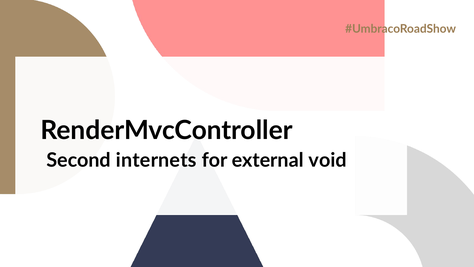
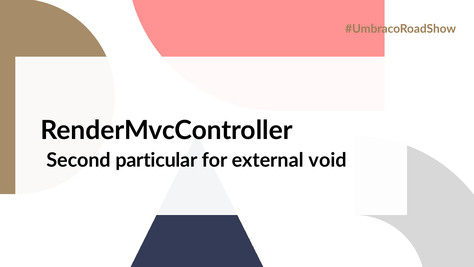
internets: internets -> particular
